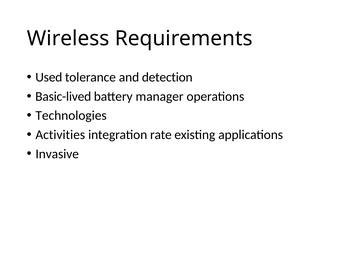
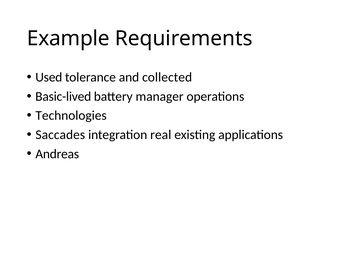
Wireless: Wireless -> Example
detection: detection -> collected
Activities: Activities -> Saccades
rate: rate -> real
Invasive: Invasive -> Andreas
